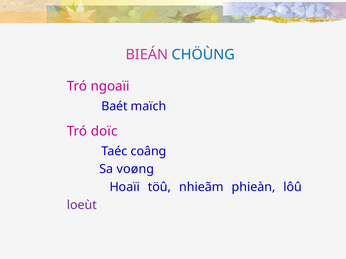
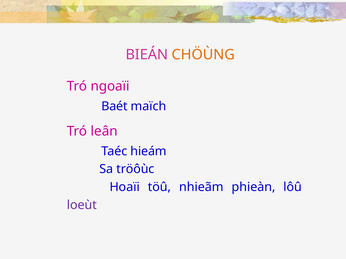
CHÖÙNG colour: blue -> orange
doïc: doïc -> leân
coâng: coâng -> hieám
voøng: voøng -> tröôùc
